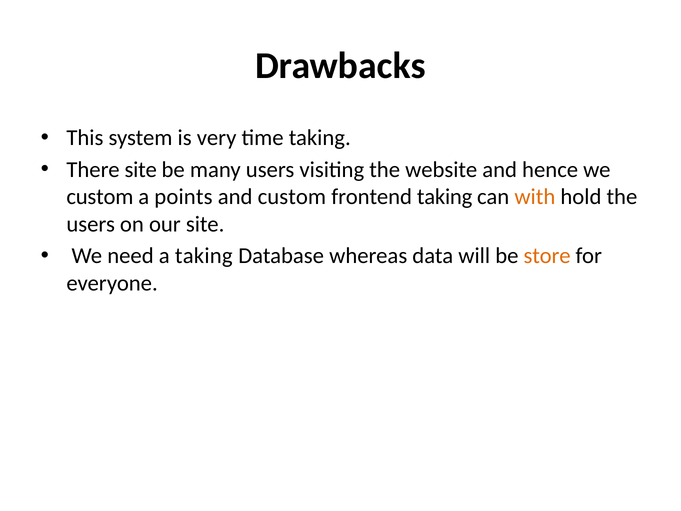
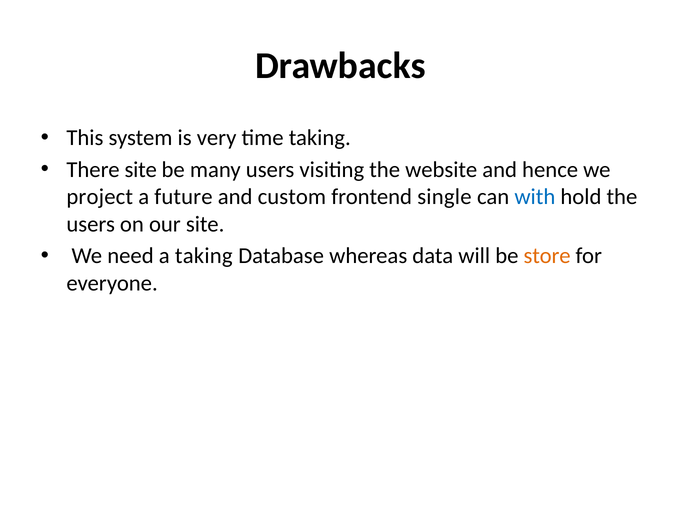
custom at (100, 197): custom -> project
points: points -> future
frontend taking: taking -> single
with colour: orange -> blue
